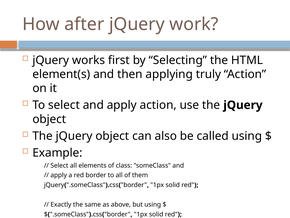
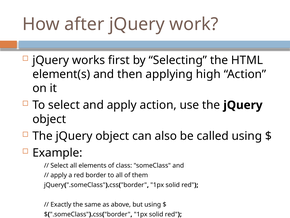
truly: truly -> high
